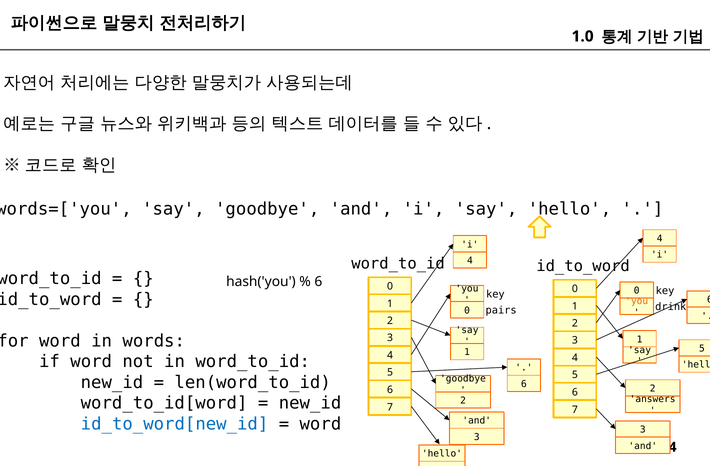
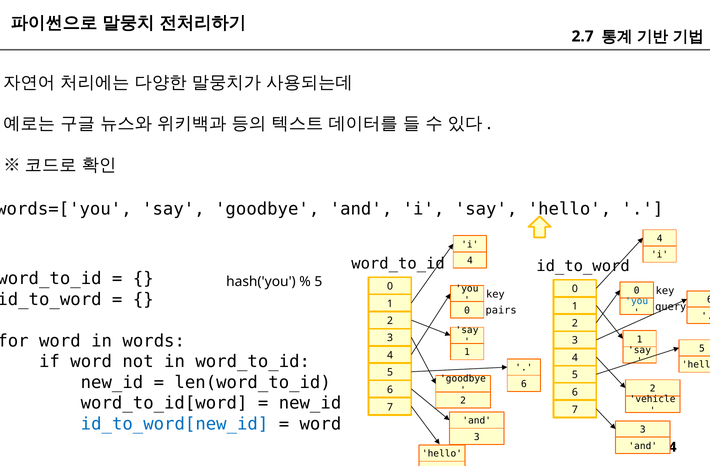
1.0: 1.0 -> 2.7
6 at (318, 282): 6 -> 5
you at (637, 301) colour: orange -> blue
drink: drink -> query
answers: answers -> vehicle
